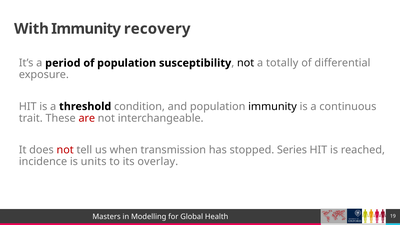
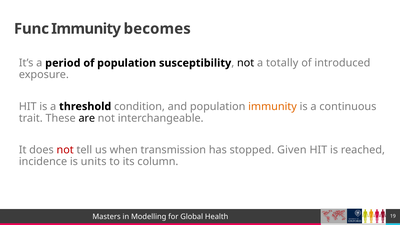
With: With -> Func
recovery: recovery -> becomes
differential: differential -> introduced
immunity at (273, 106) colour: black -> orange
are colour: red -> black
Series: Series -> Given
overlay: overlay -> column
